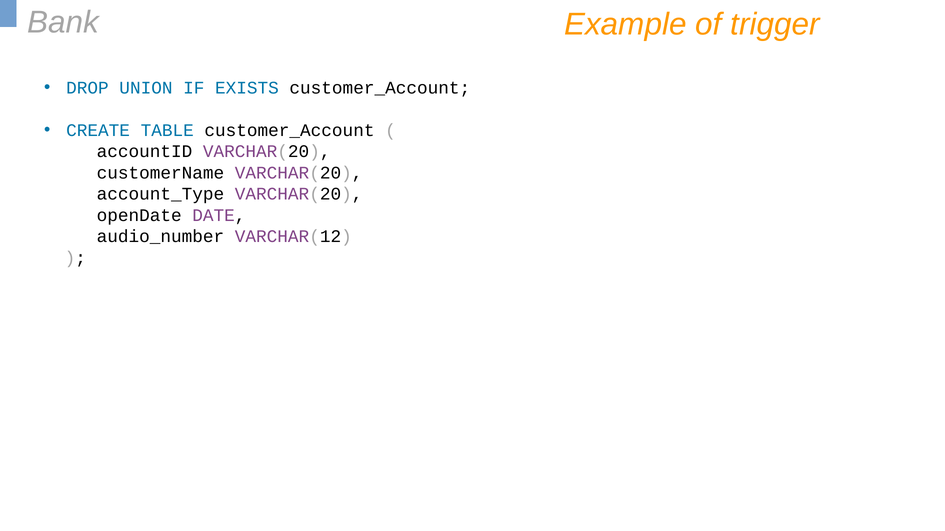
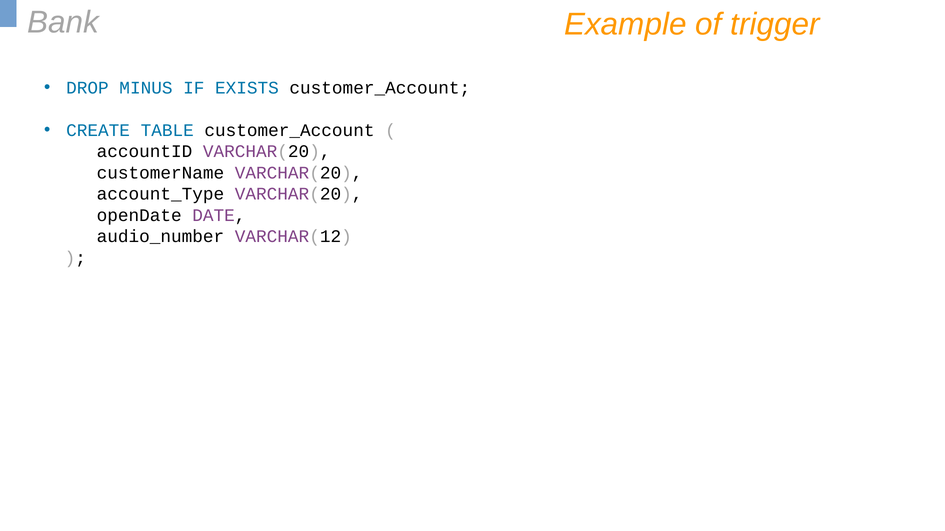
UNION: UNION -> MINUS
